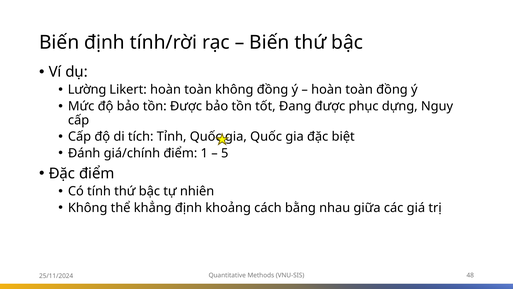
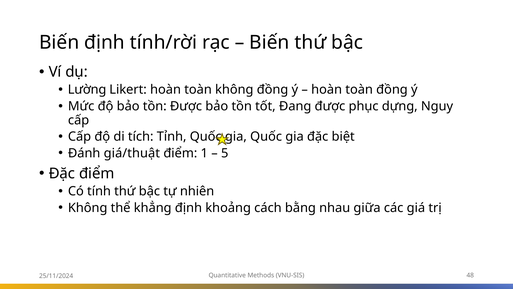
giá/chính: giá/chính -> giá/thuật
